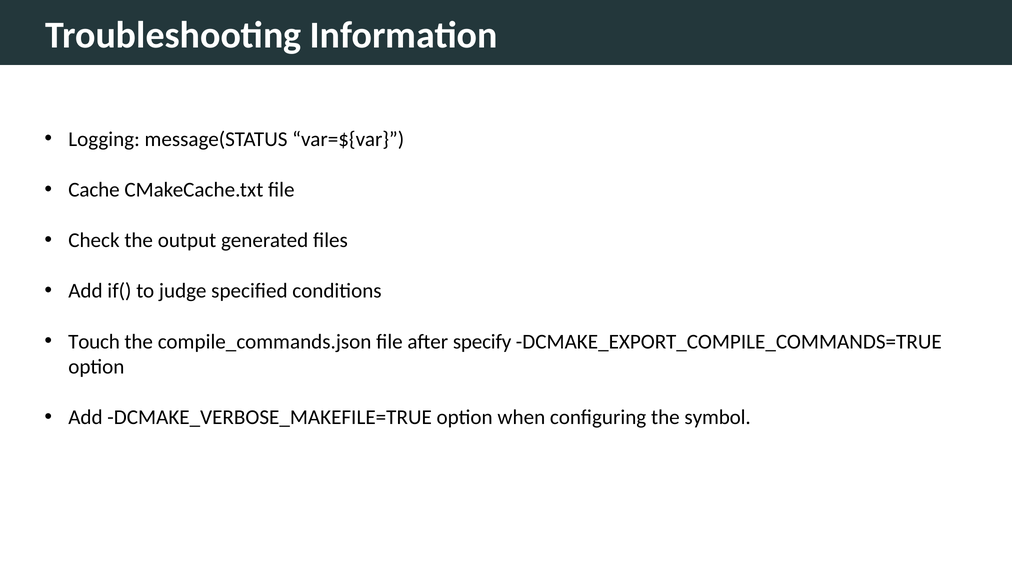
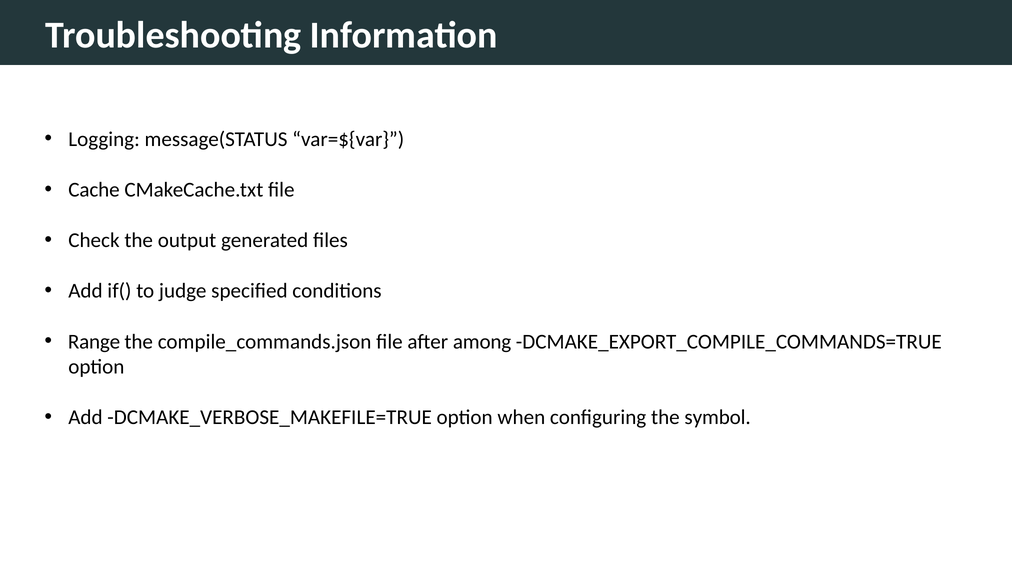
Touch: Touch -> Range
specify: specify -> among
